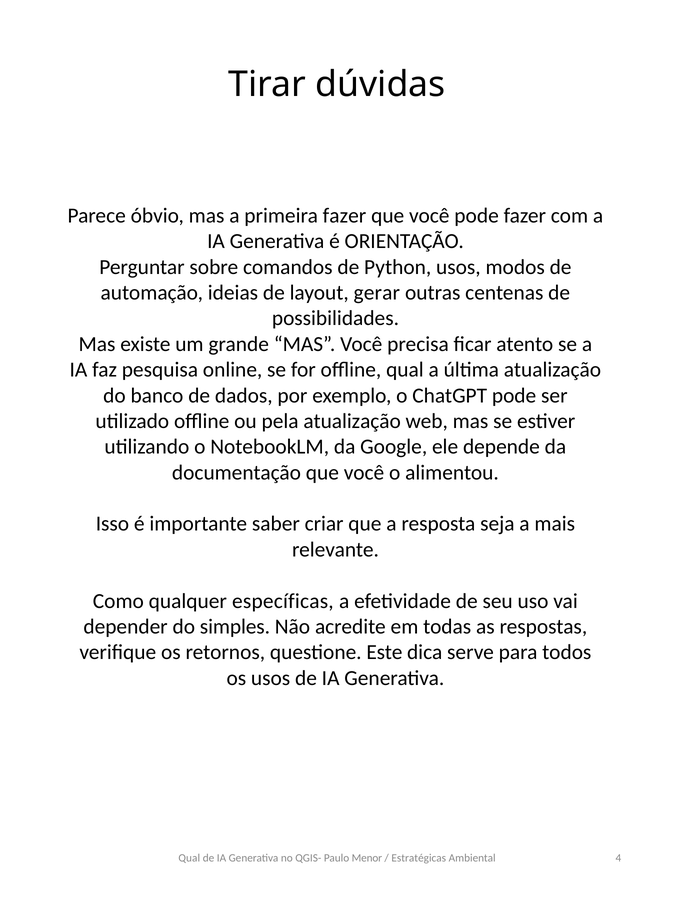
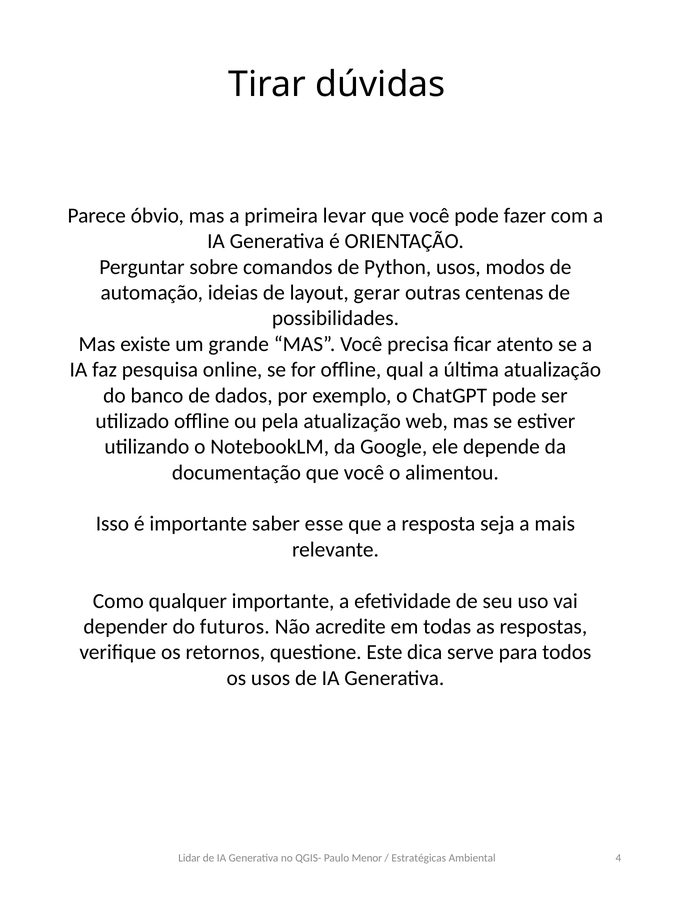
primeira fazer: fazer -> levar
criar: criar -> esse
qualquer específicas: específicas -> importante
simples: simples -> futuros
Qual at (189, 858): Qual -> Lidar
